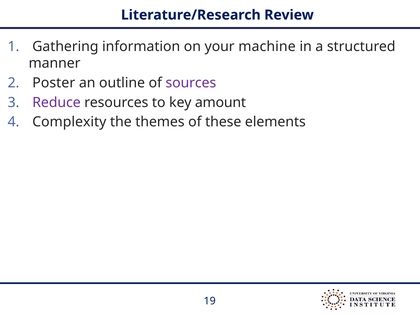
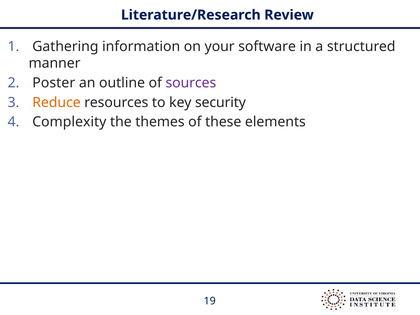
machine: machine -> software
Reduce colour: purple -> orange
amount: amount -> security
